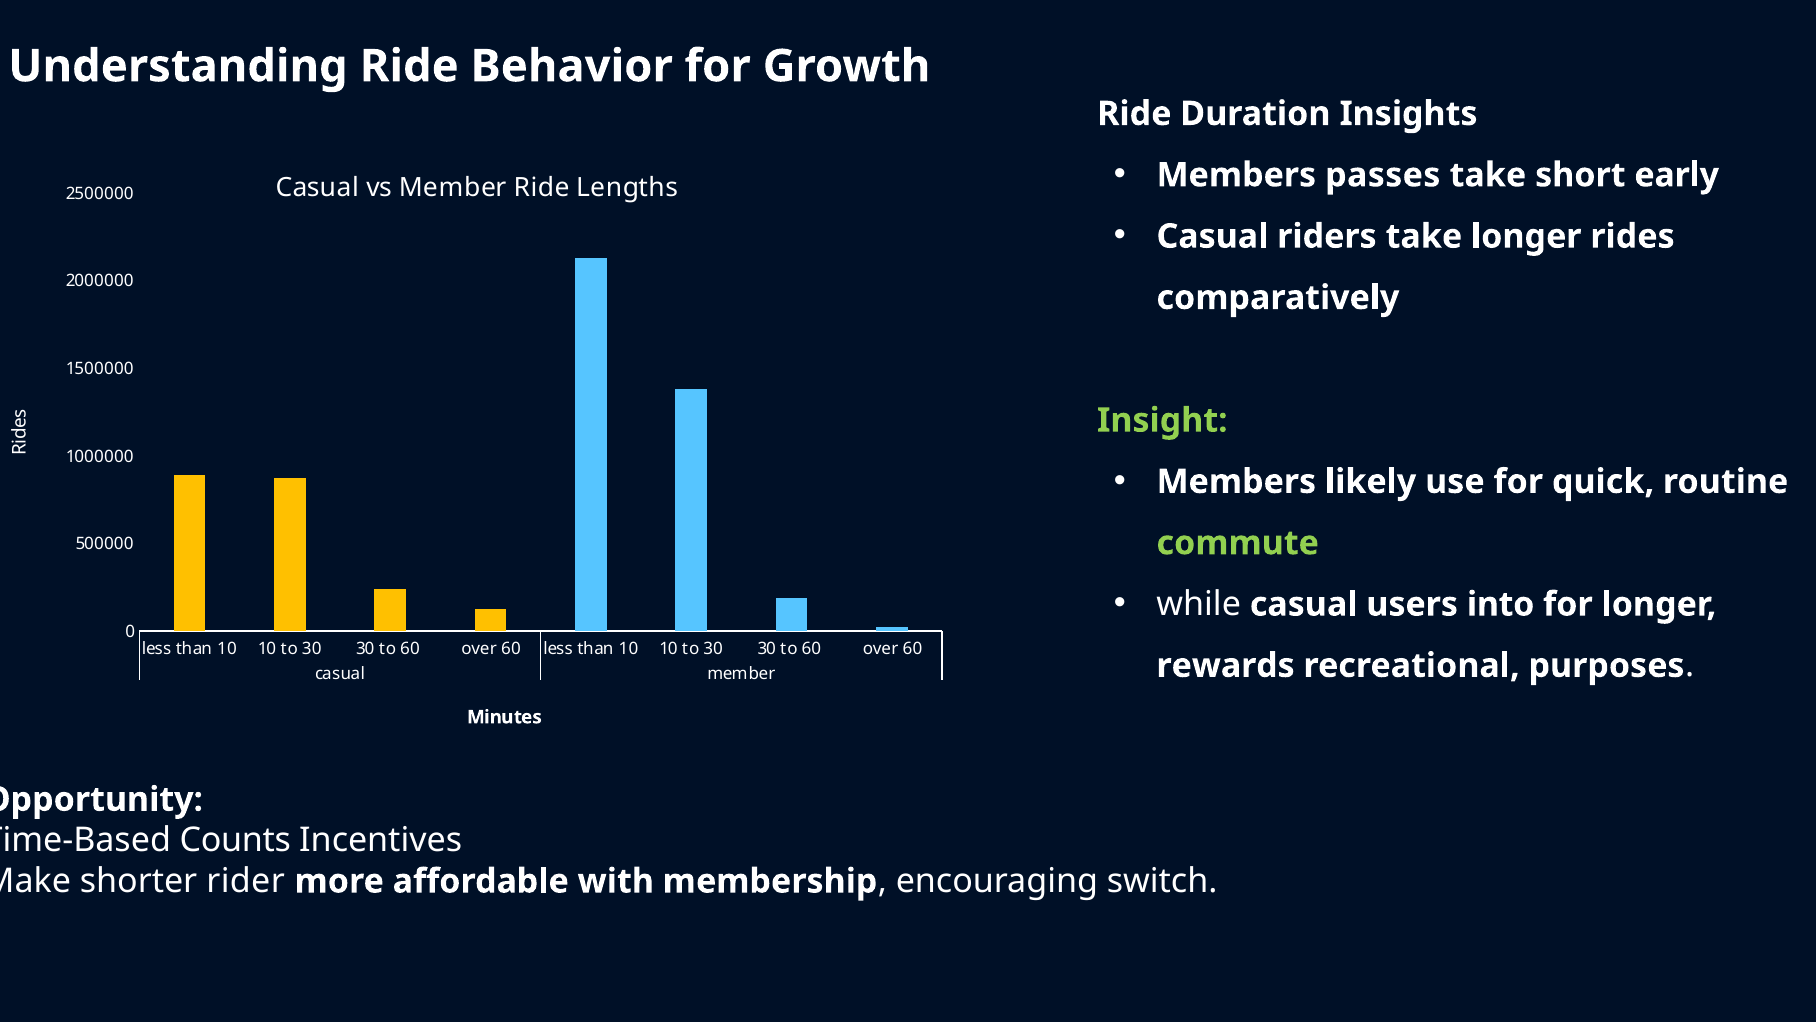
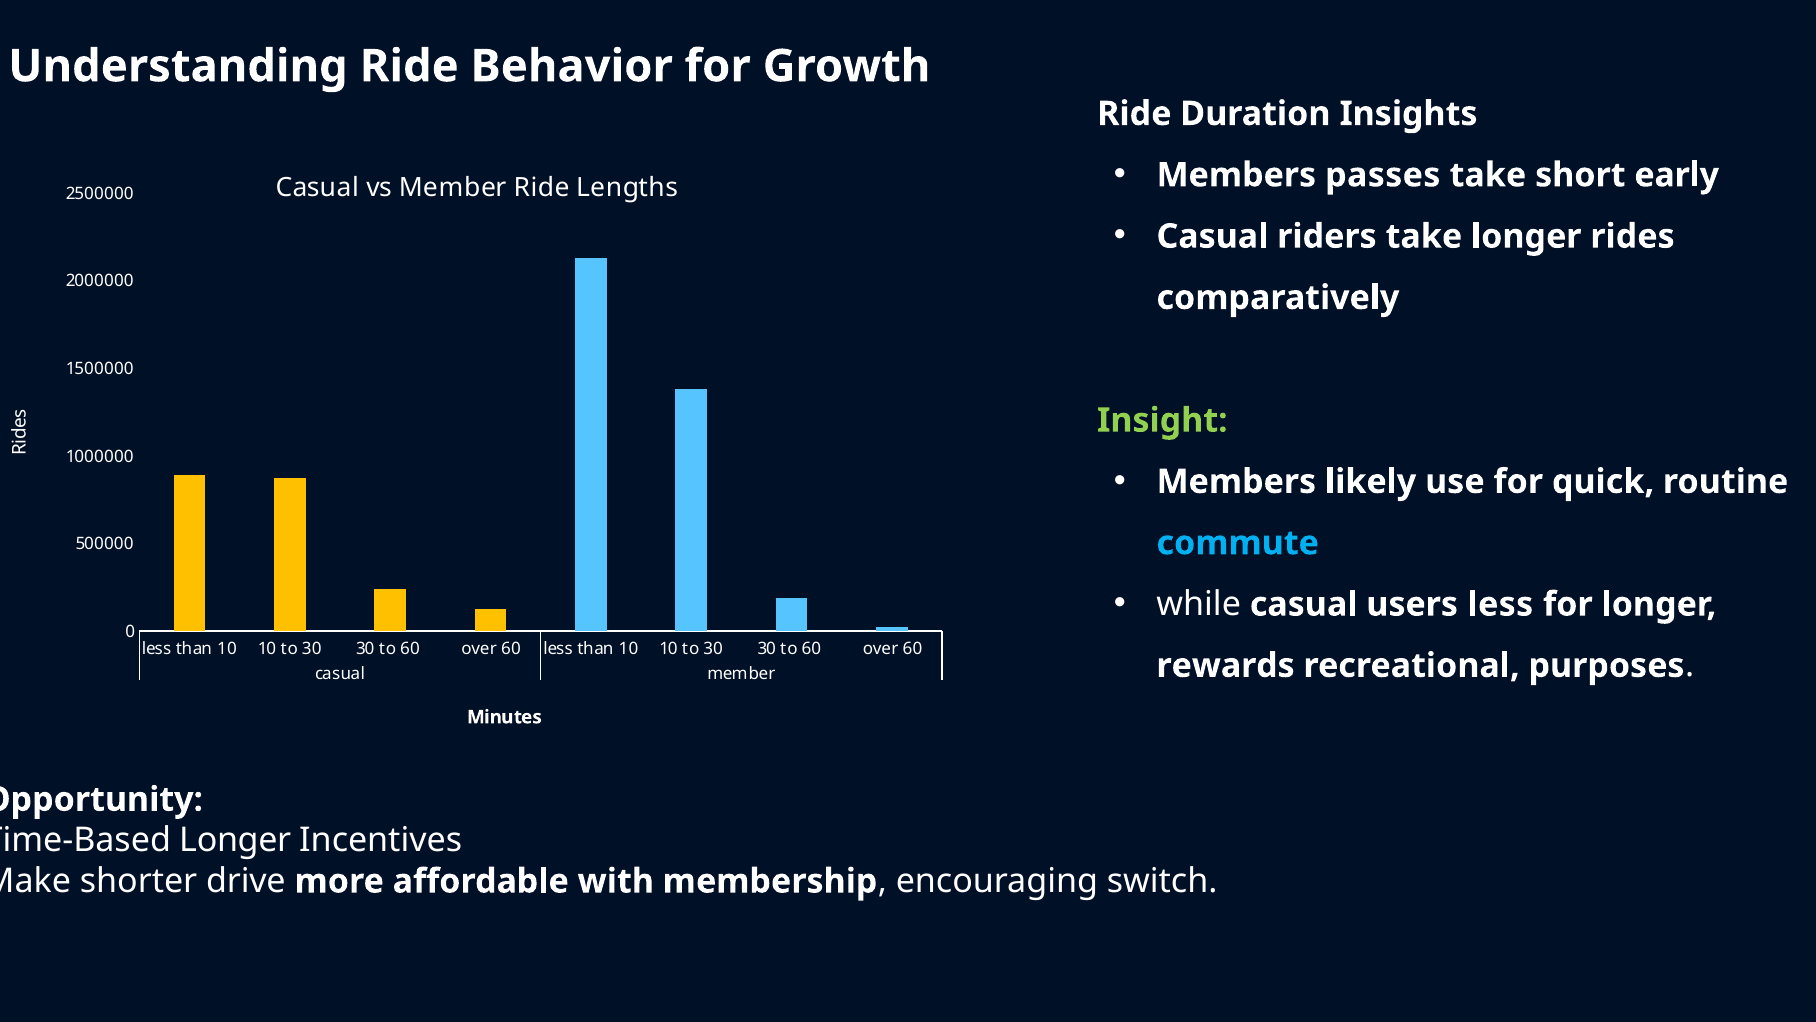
commute colour: light green -> light blue
users into: into -> less
Counts at (235, 840): Counts -> Longer
rider: rider -> drive
